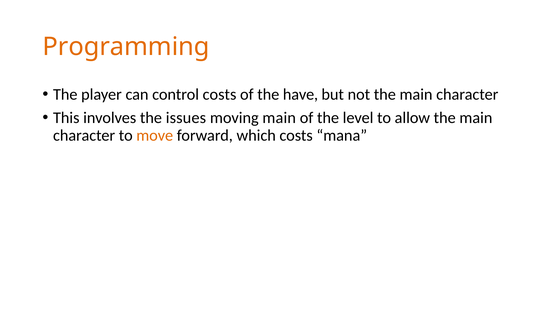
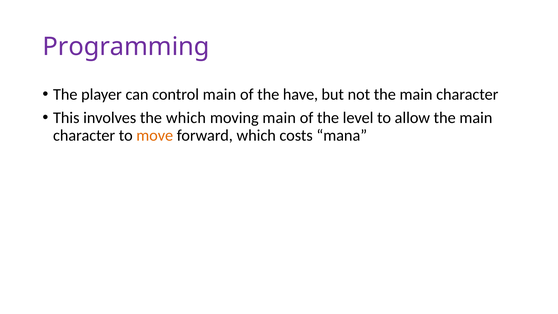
Programming colour: orange -> purple
control costs: costs -> main
the issues: issues -> which
